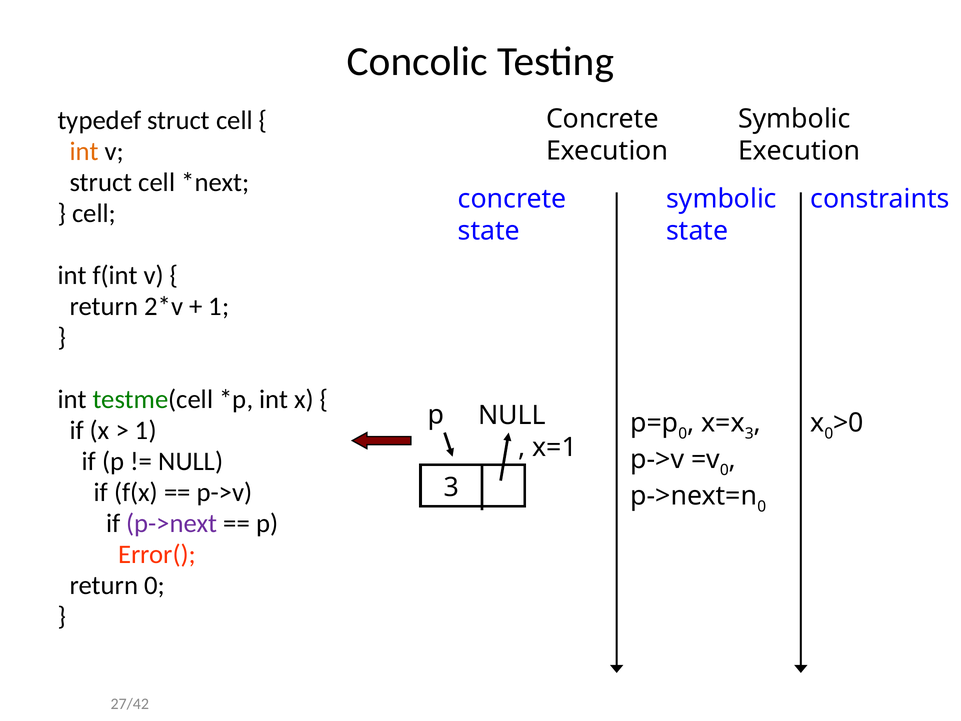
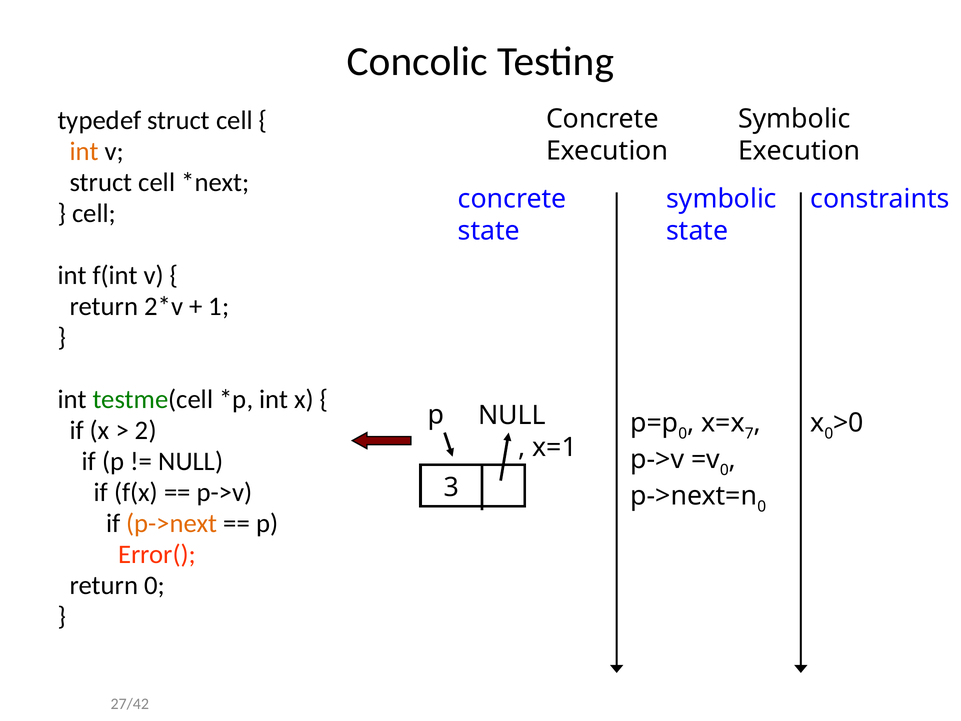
3 at (749, 433): 3 -> 7
1 at (146, 430): 1 -> 2
p->next colour: purple -> orange
